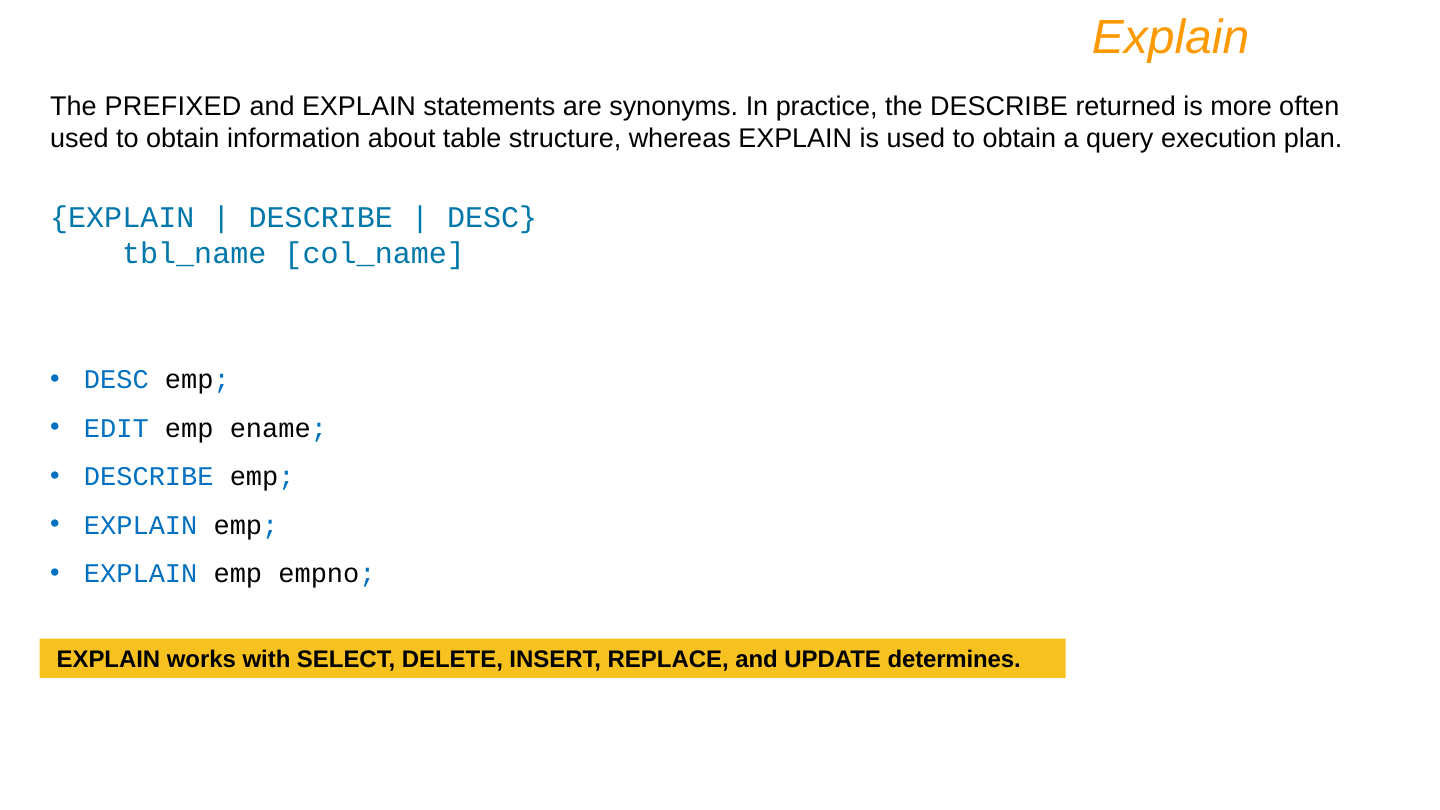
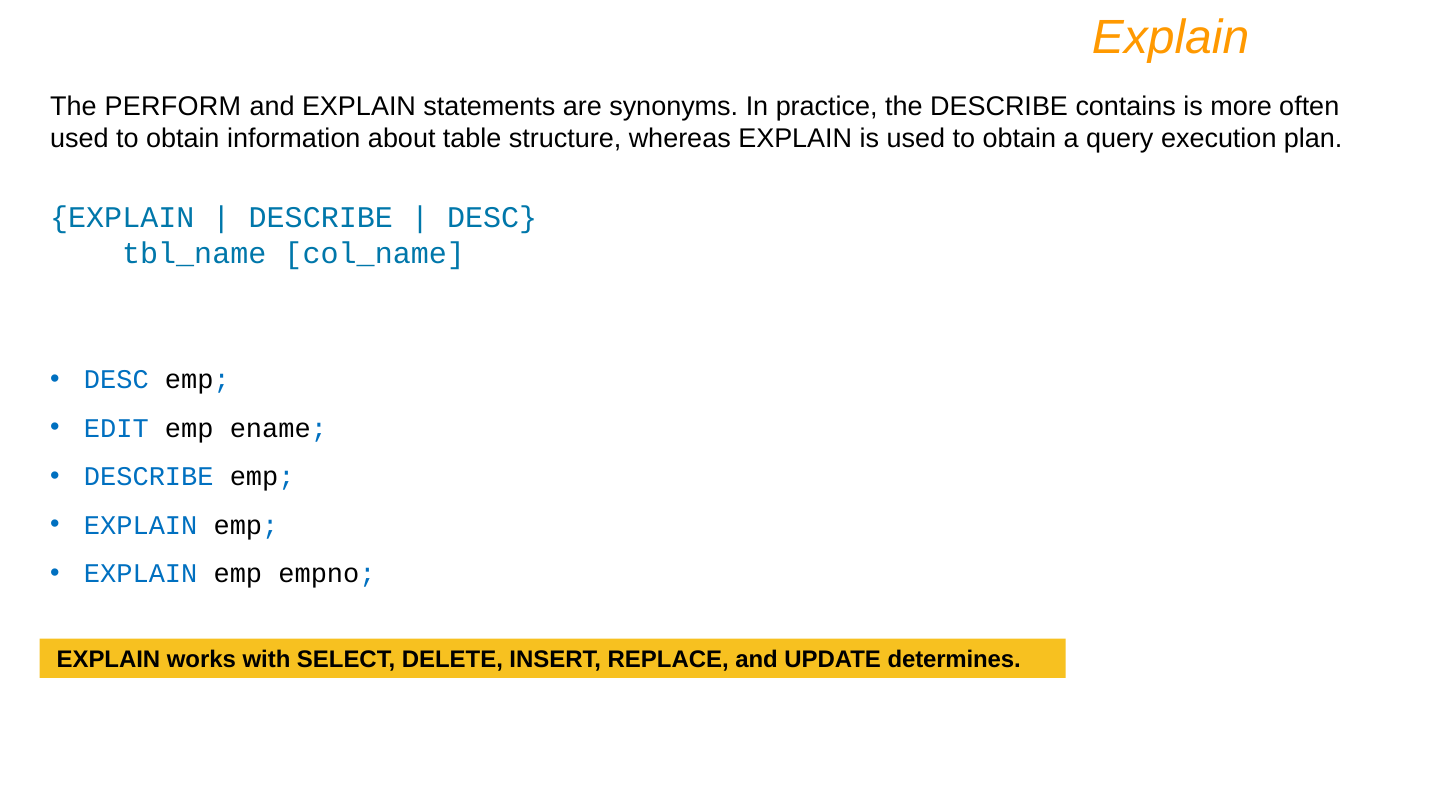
PREFIXED: PREFIXED -> PERFORM
returned: returned -> contains
